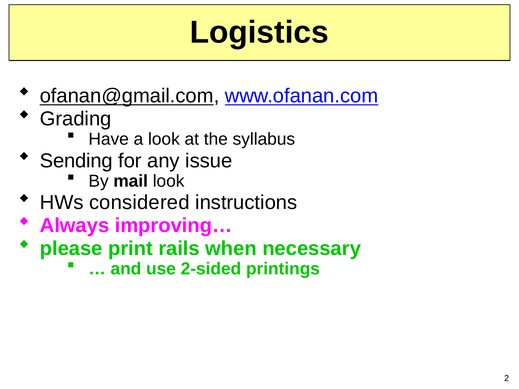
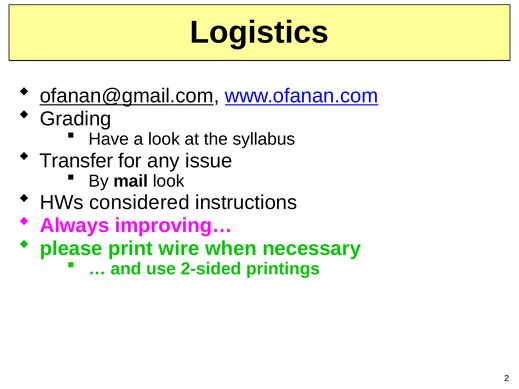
Sending: Sending -> Transfer
rails: rails -> wire
